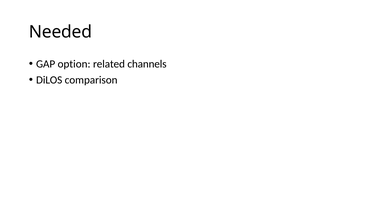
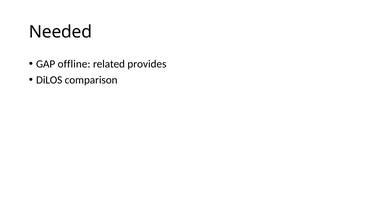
option: option -> offline
channels: channels -> provides
